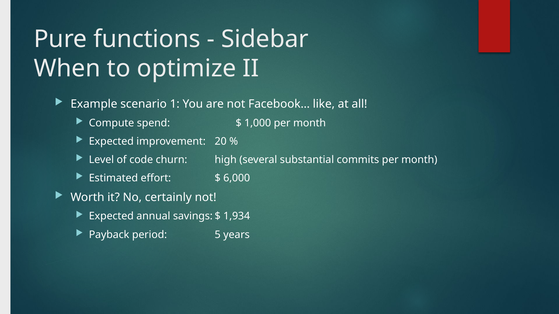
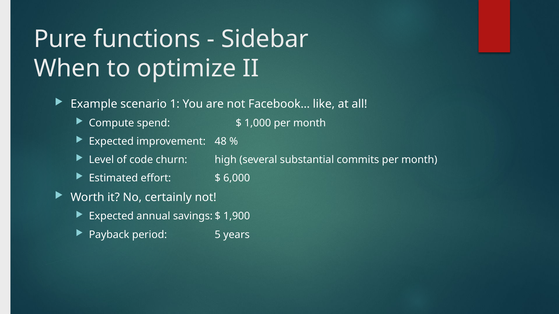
20: 20 -> 48
1,934: 1,934 -> 1,900
